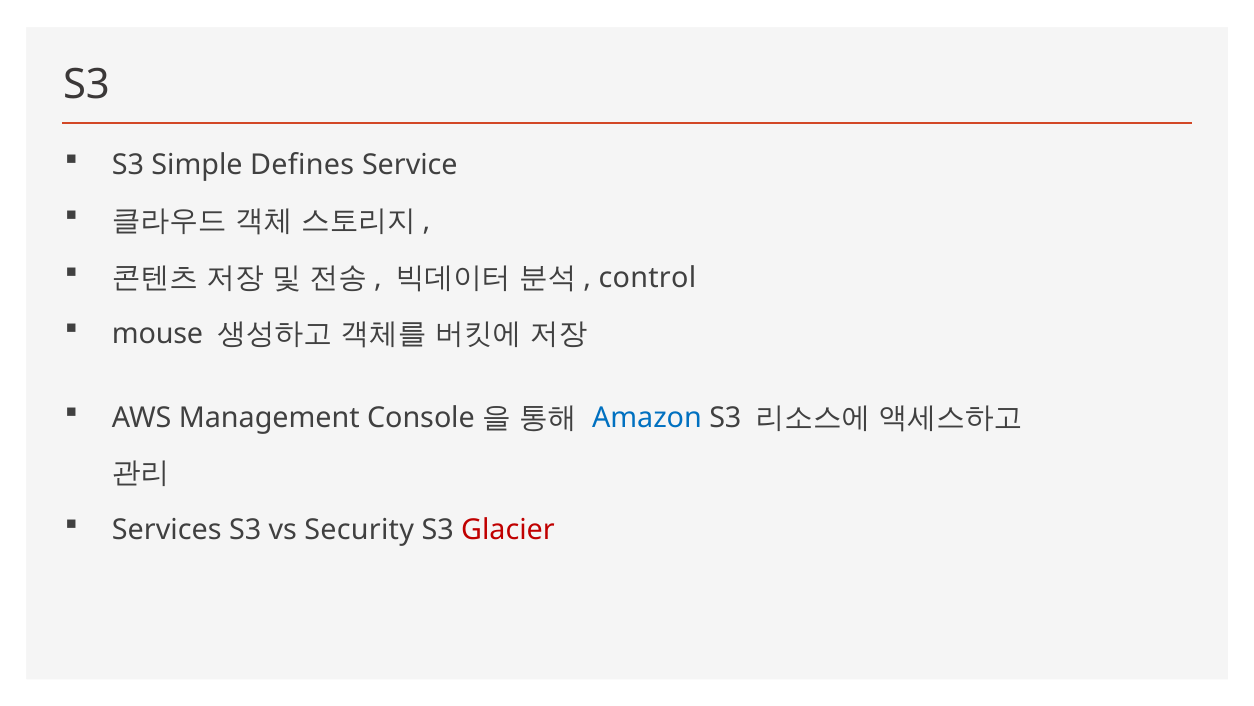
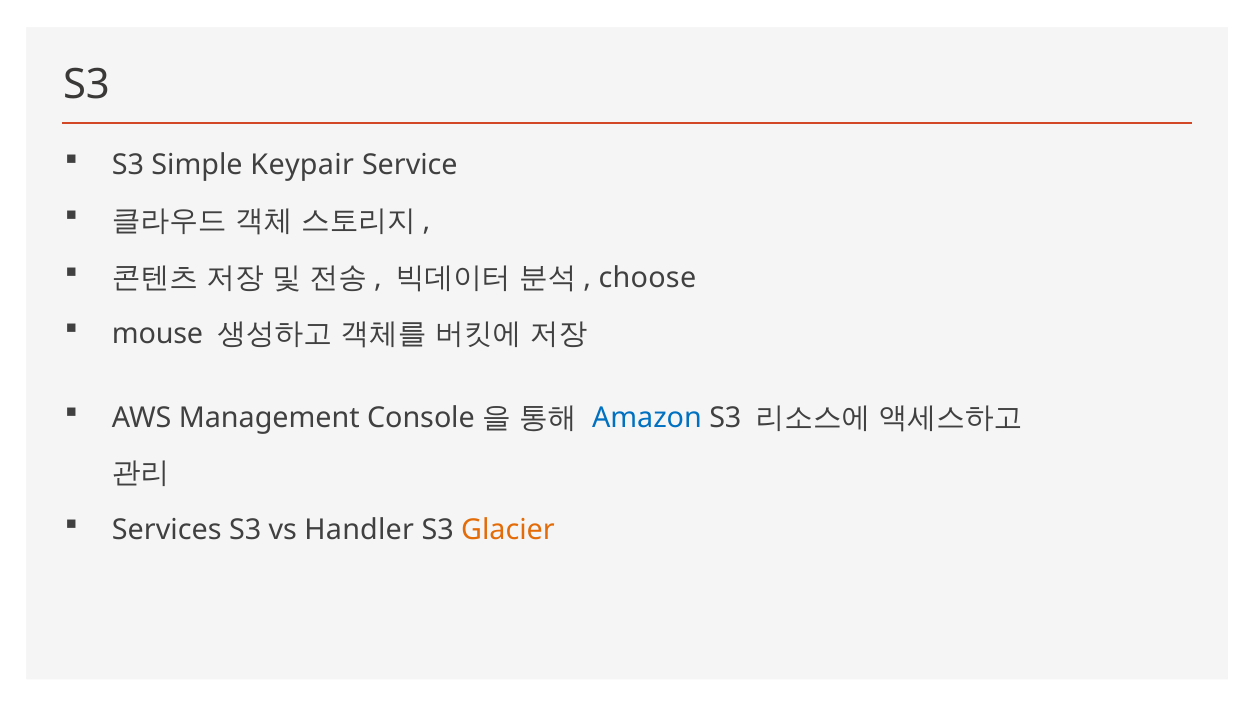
Defines: Defines -> Keypair
control: control -> choose
Security: Security -> Handler
Glacier colour: red -> orange
